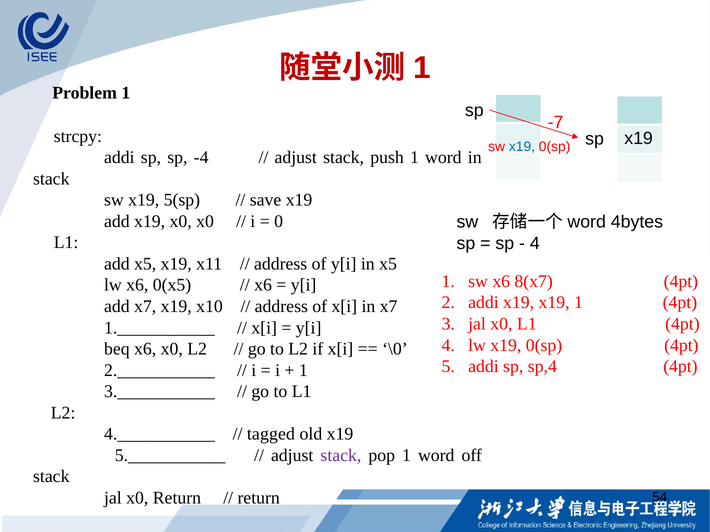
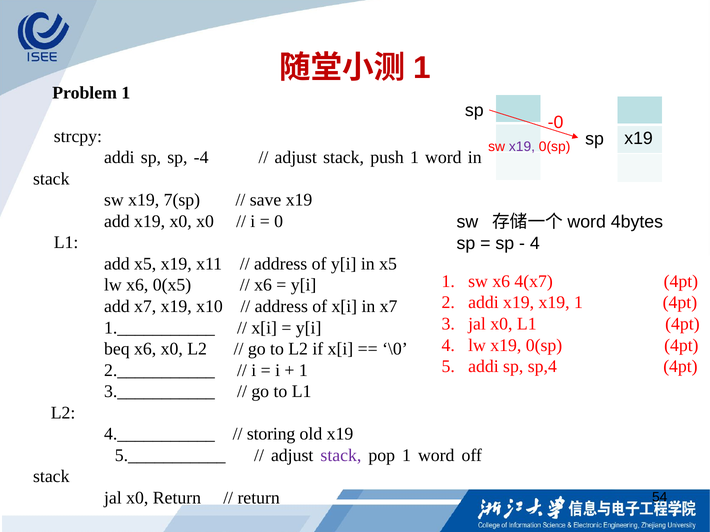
-7: -7 -> -0
x19 at (522, 147) colour: blue -> purple
5(sp: 5(sp -> 7(sp
8(x7: 8(x7 -> 4(x7
tagged: tagged -> storing
